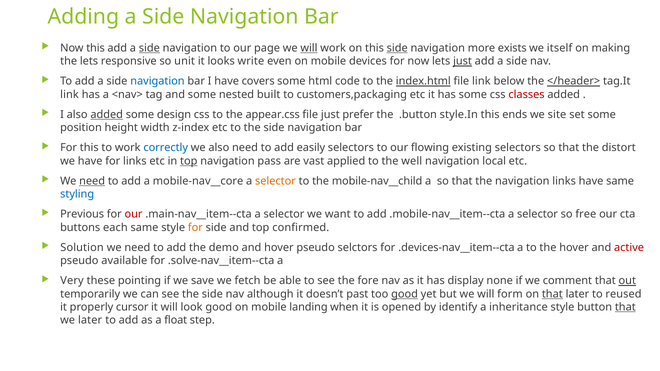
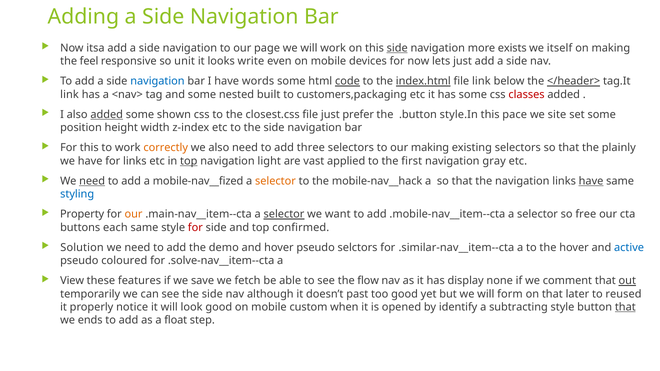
Now this: this -> itsa
side at (149, 48) underline: present -> none
will at (309, 48) underline: present -> none
the lets: lets -> feel
just at (463, 61) underline: present -> none
covers: covers -> words
code underline: none -> present
design: design -> shown
appear.css: appear.css -> closest.css
ends: ends -> pace
correctly colour: blue -> orange
easily: easily -> three
our flowing: flowing -> making
distort: distort -> plainly
pass: pass -> light
well: well -> first
local: local -> gray
mobile-nav__core: mobile-nav__core -> mobile-nav__fized
mobile-nav__child: mobile-nav__child -> mobile-nav__hack
have at (591, 181) underline: none -> present
Previous: Previous -> Property
our at (134, 214) colour: red -> orange
selector at (284, 214) underline: none -> present
for at (195, 228) colour: orange -> red
.devices-nav__item--cta: .devices-nav__item--cta -> .similar-nav__item--cta
active colour: red -> blue
available: available -> coloured
Very: Very -> View
pointing: pointing -> features
fore: fore -> flow
good at (405, 294) underline: present -> none
that at (552, 294) underline: present -> none
cursor: cursor -> notice
landing: landing -> custom
inheritance: inheritance -> subtracting
we later: later -> ends
